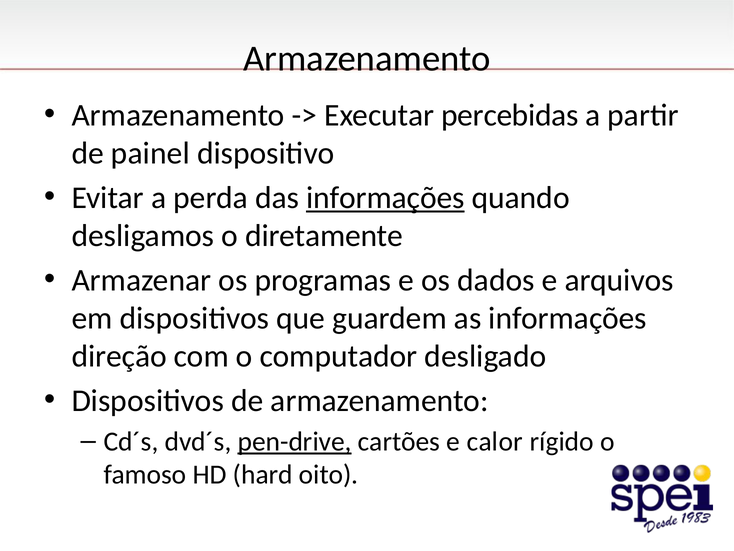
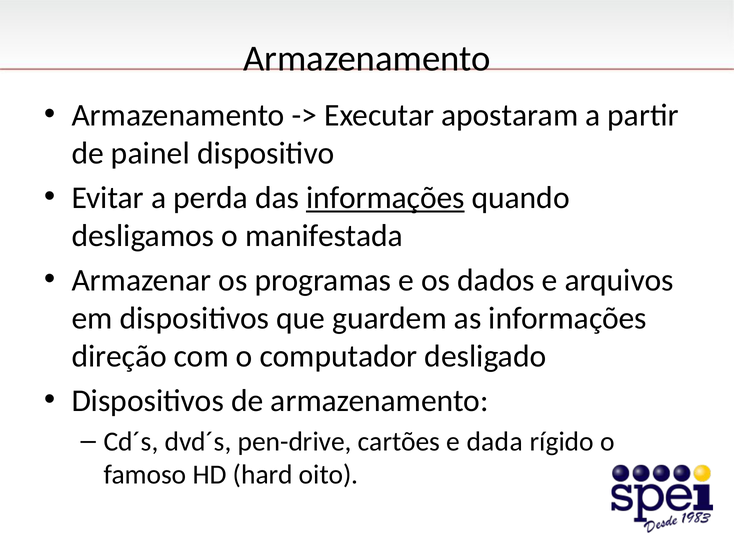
percebidas: percebidas -> apostaram
diretamente: diretamente -> manifestada
pen-drive underline: present -> none
calor: calor -> dada
